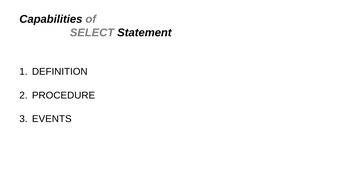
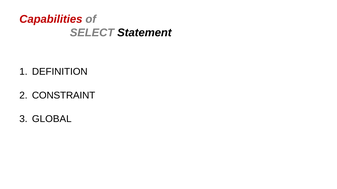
Capabilities colour: black -> red
PROCEDURE: PROCEDURE -> CONSTRAINT
EVENTS: EVENTS -> GLOBAL
